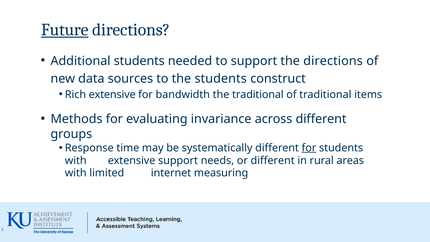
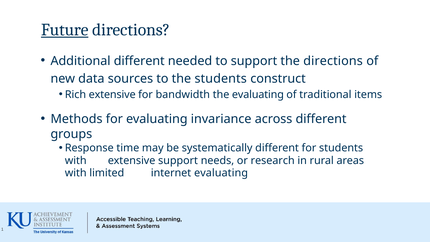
Additional students: students -> different
the traditional: traditional -> evaluating
for at (309, 148) underline: present -> none
or different: different -> research
internet measuring: measuring -> evaluating
